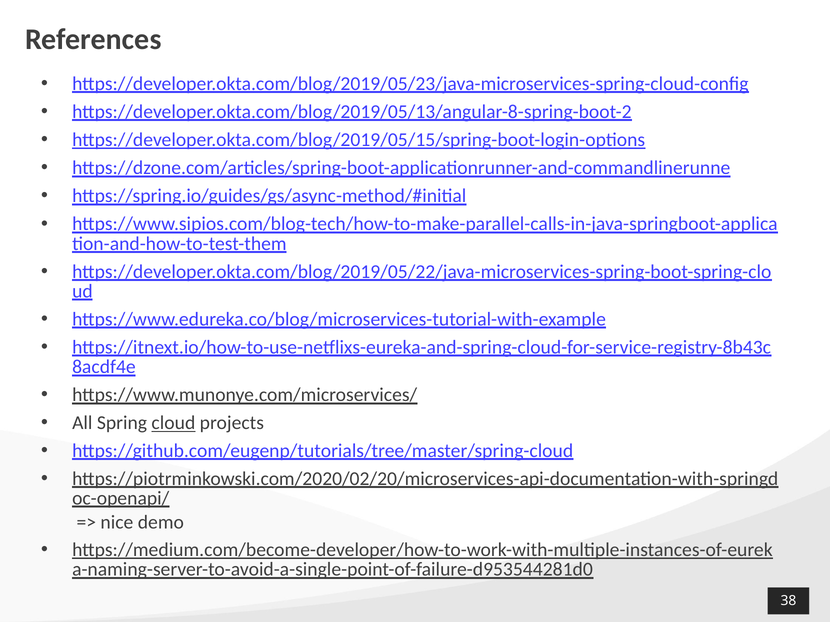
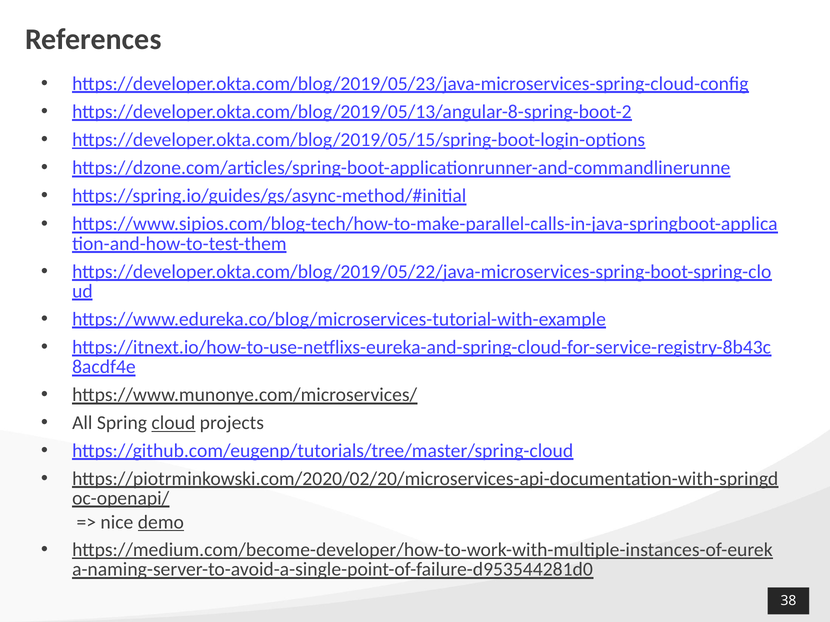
demo underline: none -> present
